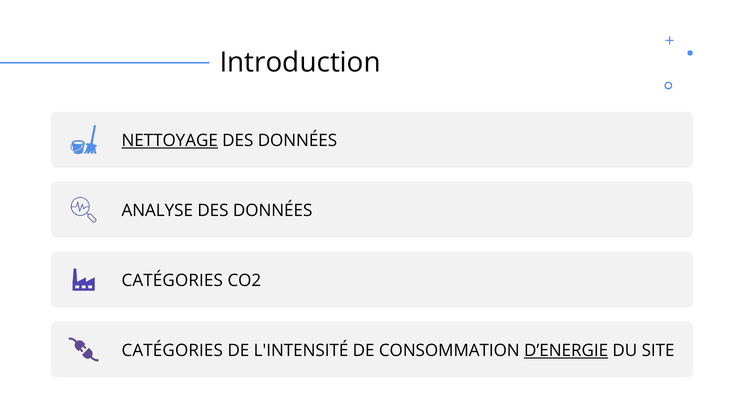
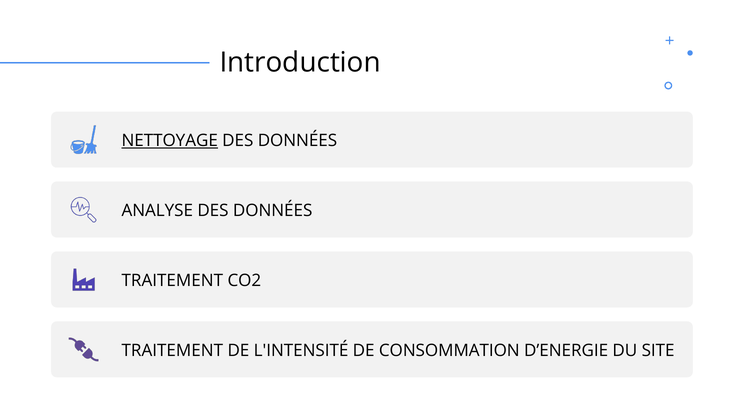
CATÉGORIES at (172, 280): CATÉGORIES -> TRAITEMENT
CATÉGORIES at (172, 350): CATÉGORIES -> TRAITEMENT
D’ENERGIE underline: present -> none
